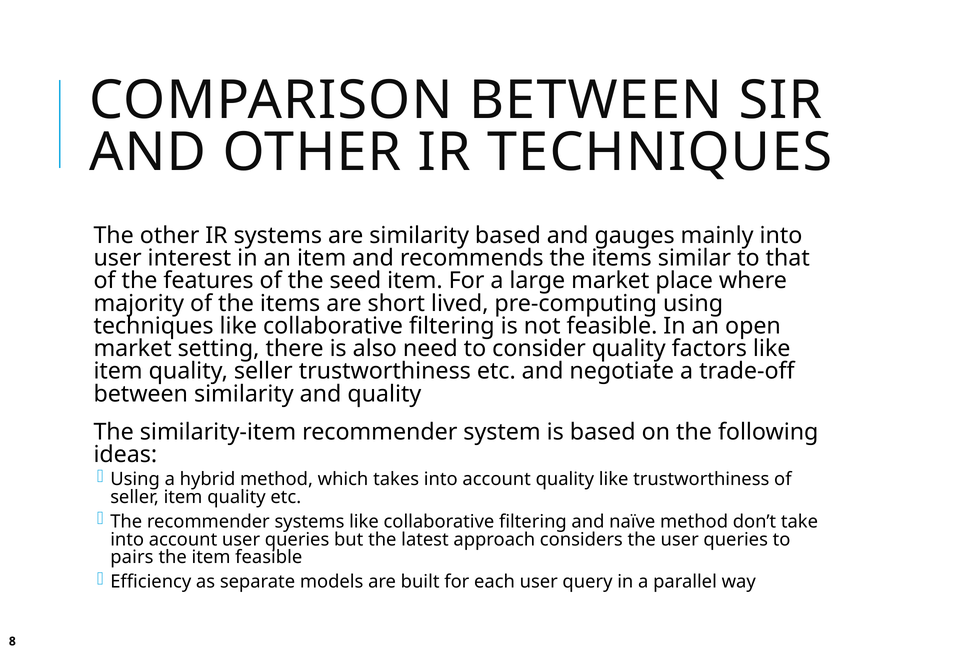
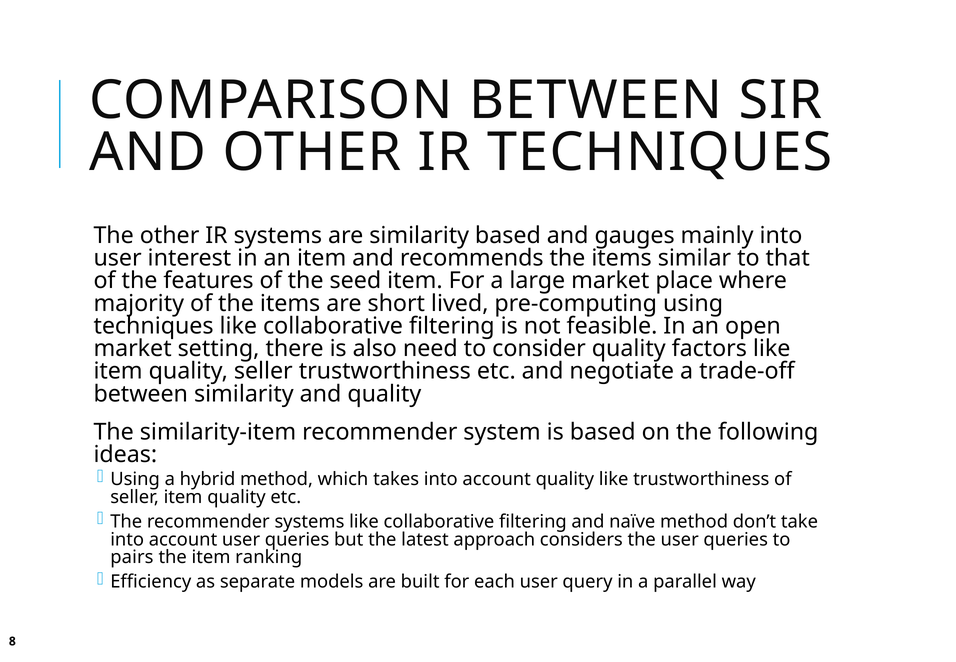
item feasible: feasible -> ranking
